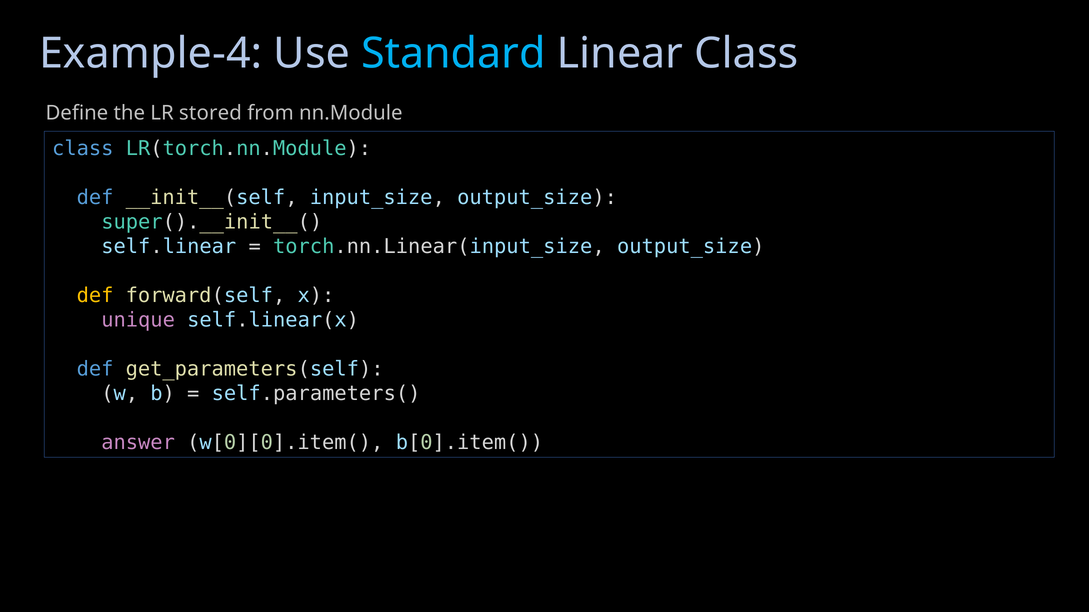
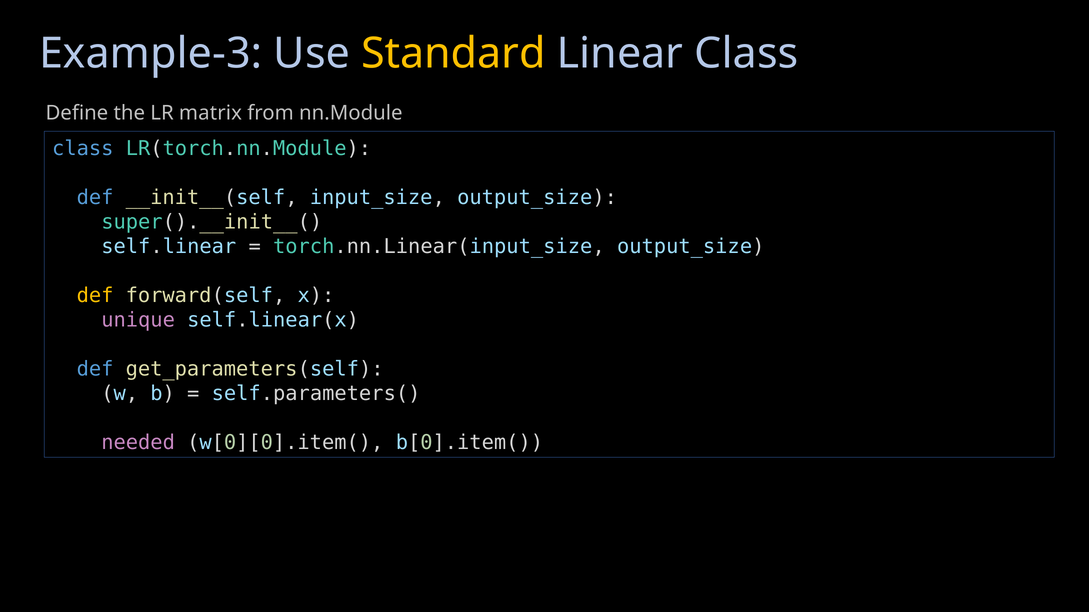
Example-4: Example-4 -> Example-3
Standard colour: light blue -> yellow
stored: stored -> matrix
answer: answer -> needed
